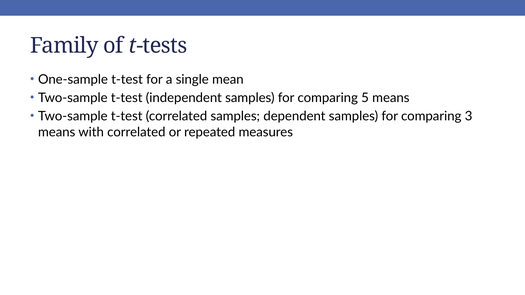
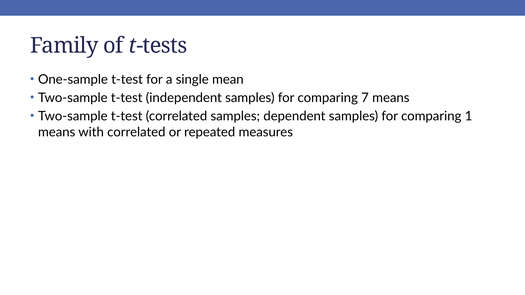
5: 5 -> 7
3: 3 -> 1
